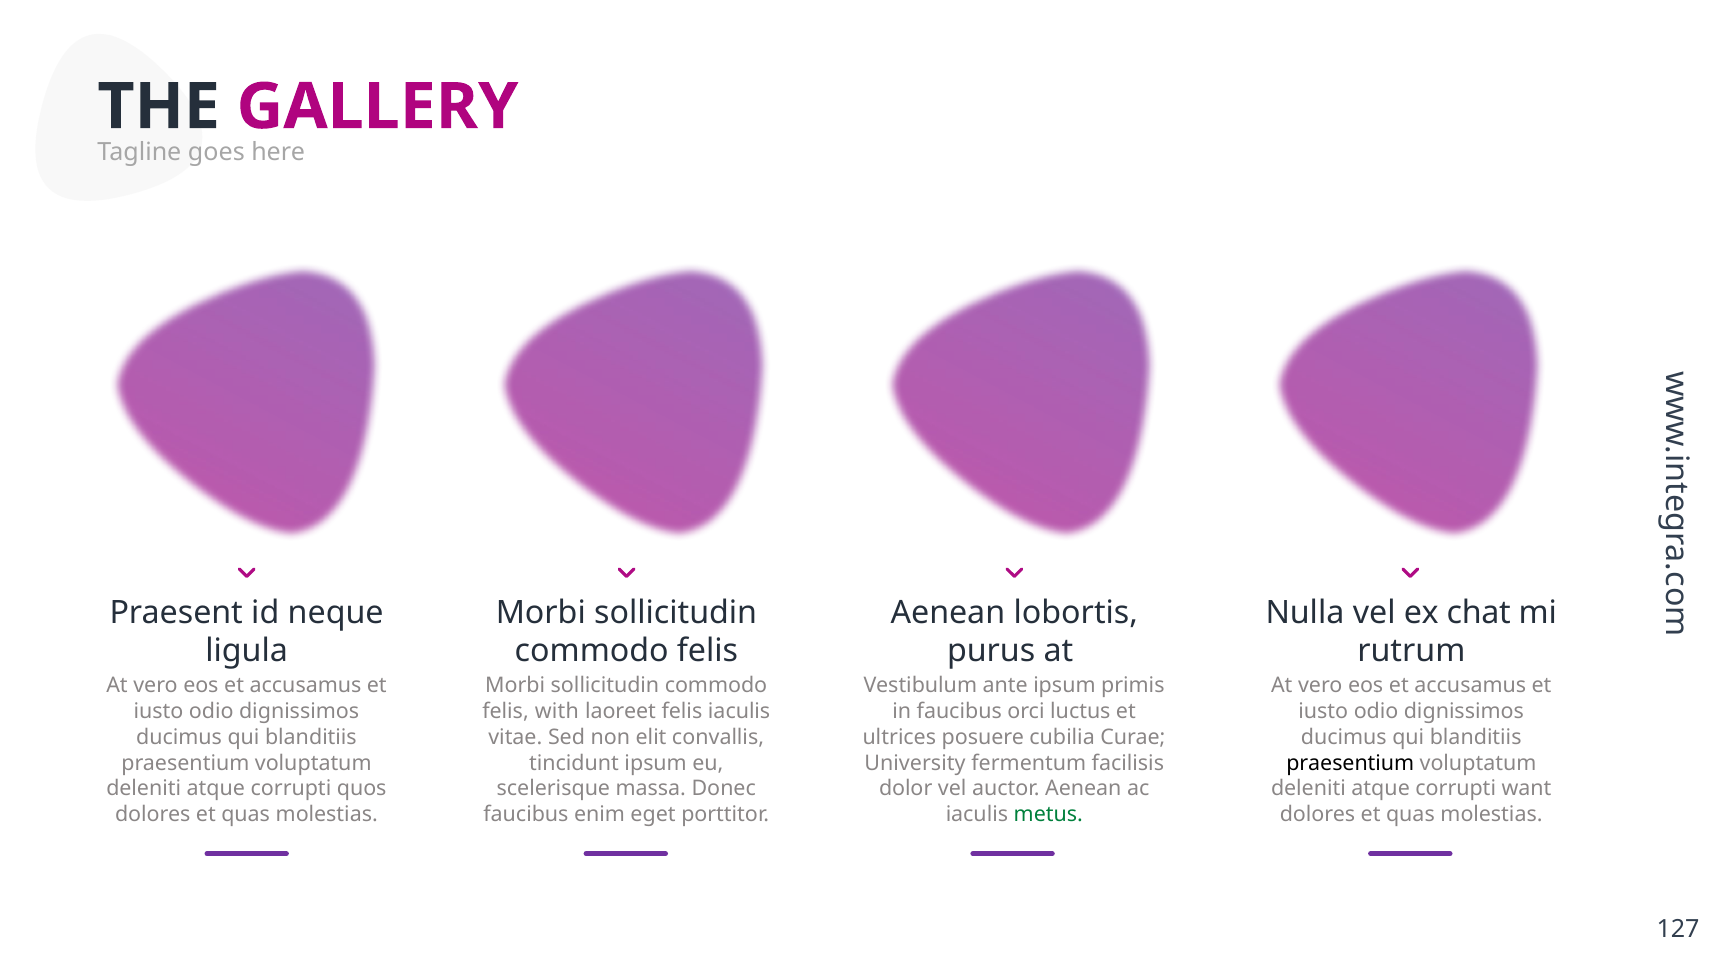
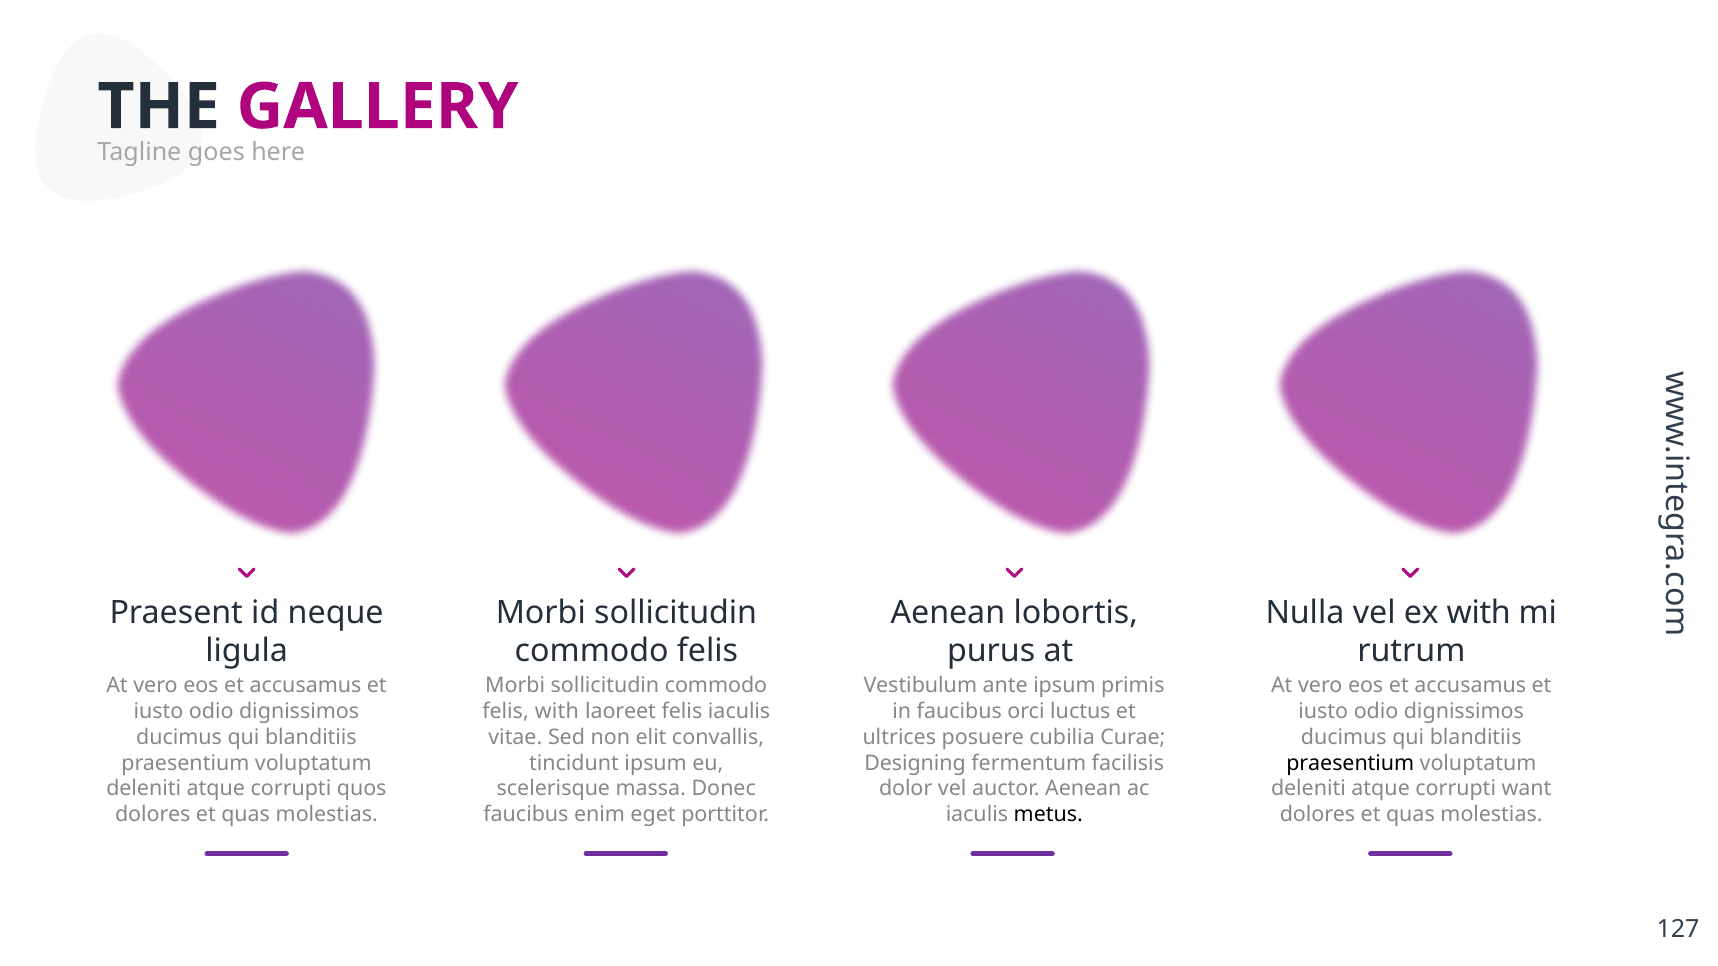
ex chat: chat -> with
University: University -> Designing
metus colour: green -> black
